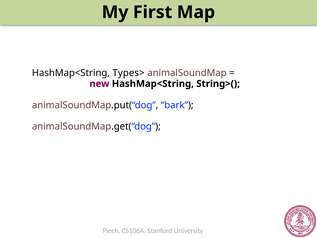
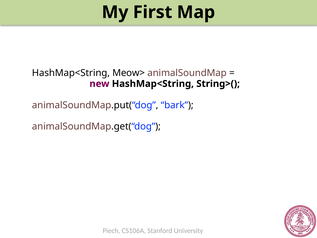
Types>: Types> -> Meow>
